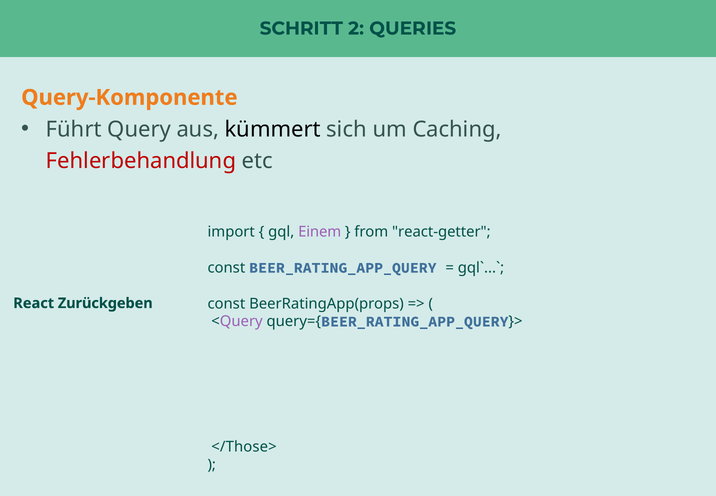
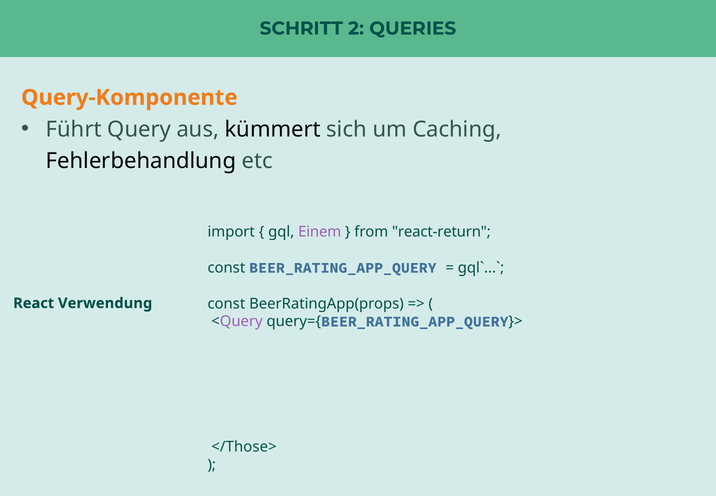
Fehlerbehandlung colour: red -> black
react-getter: react-getter -> react-return
Zurückgeben: Zurückgeben -> Verwendung
